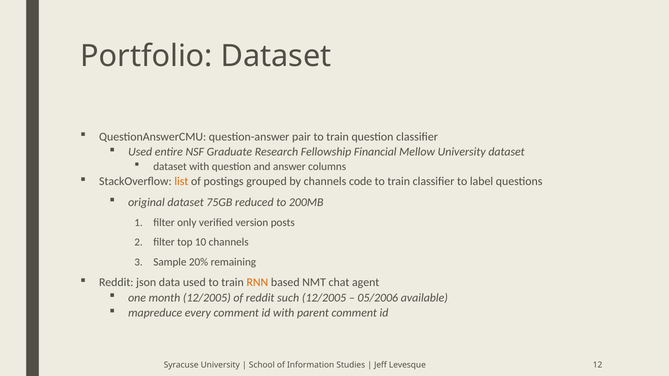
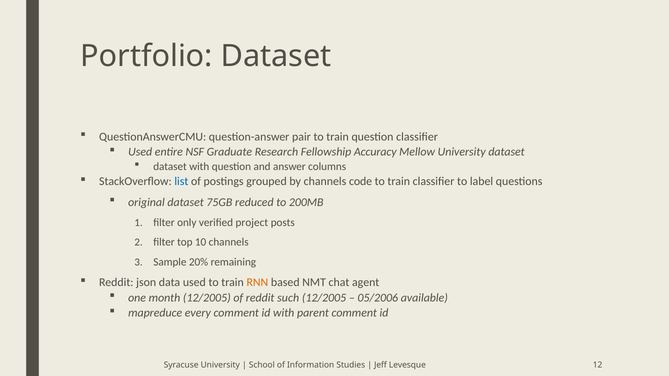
Financial: Financial -> Accuracy
list colour: orange -> blue
version: version -> project
